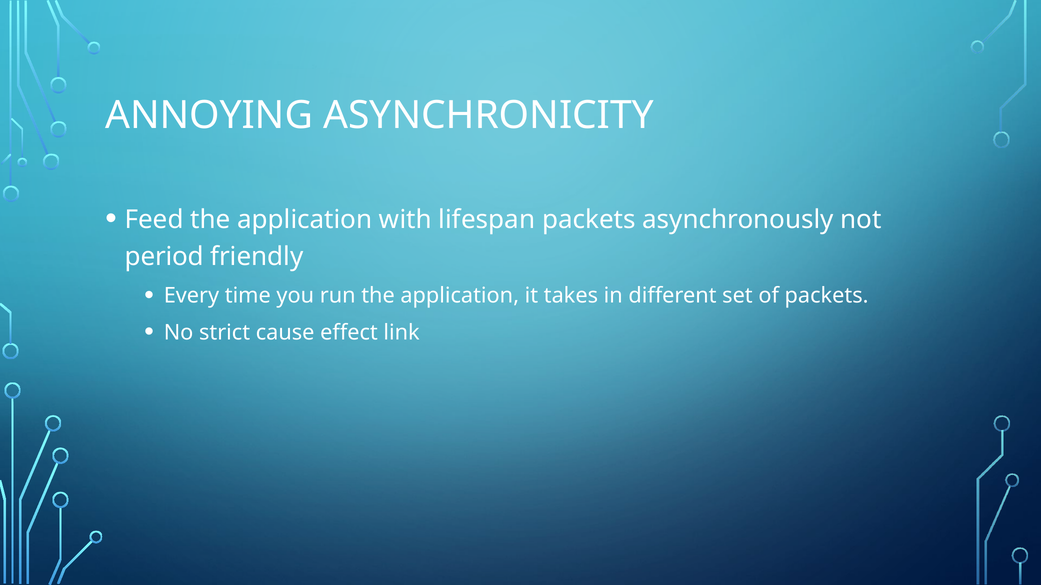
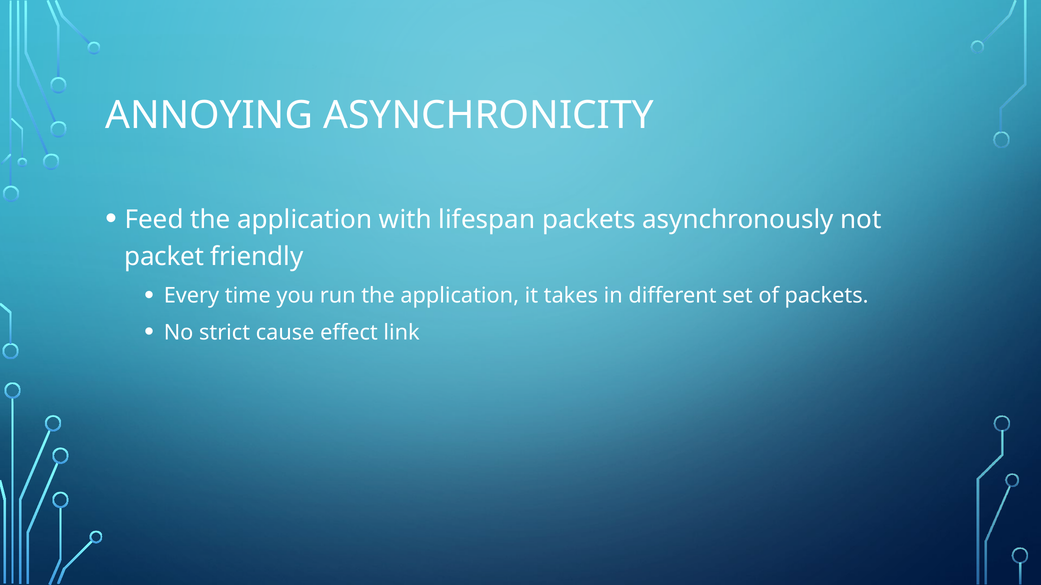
period: period -> packet
